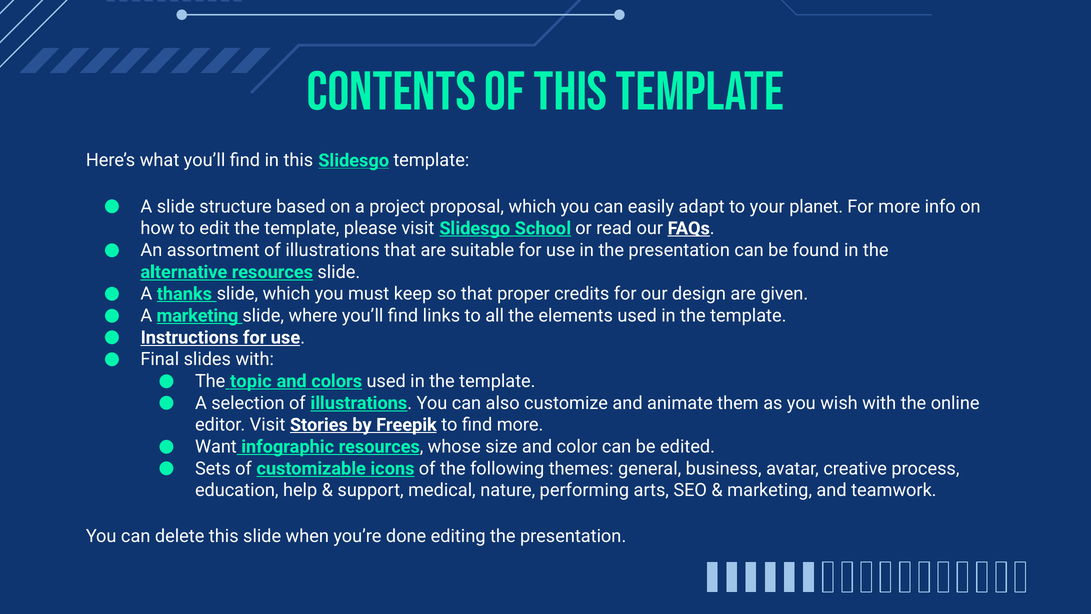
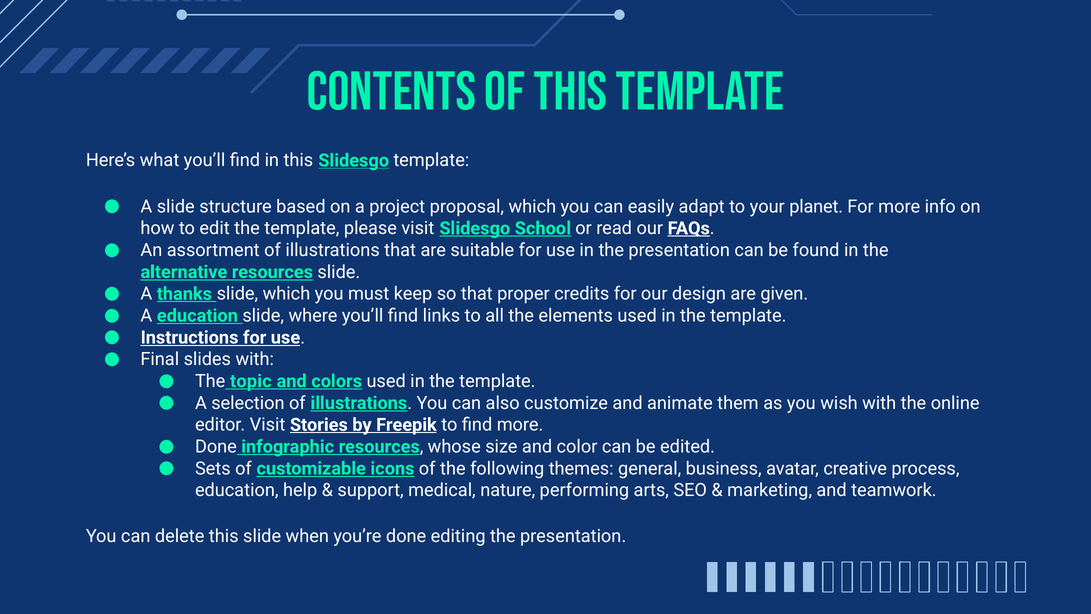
A marketing: marketing -> education
Want at (216, 446): Want -> Done
